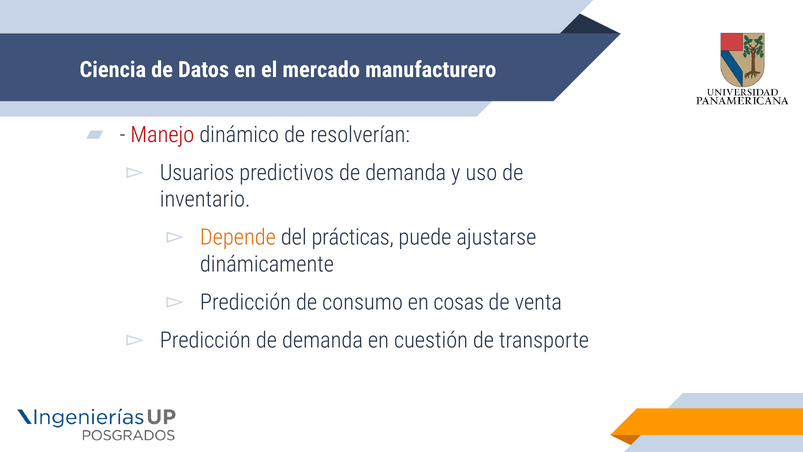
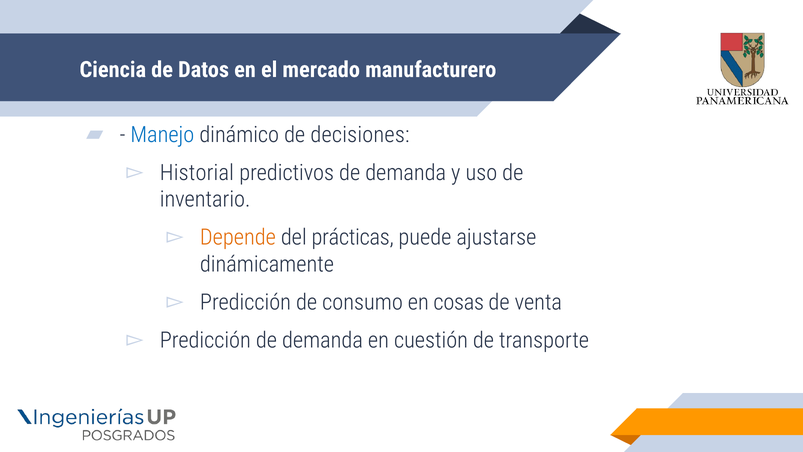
Manejo colour: red -> blue
resolverían: resolverían -> decisiones
Usuarios: Usuarios -> Historial
